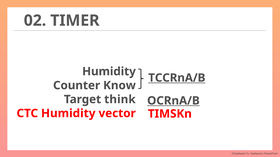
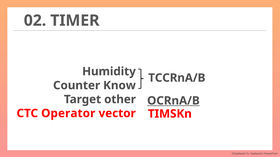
TCCRnA/B underline: present -> none
think: think -> other
CTC Humidity: Humidity -> Operator
